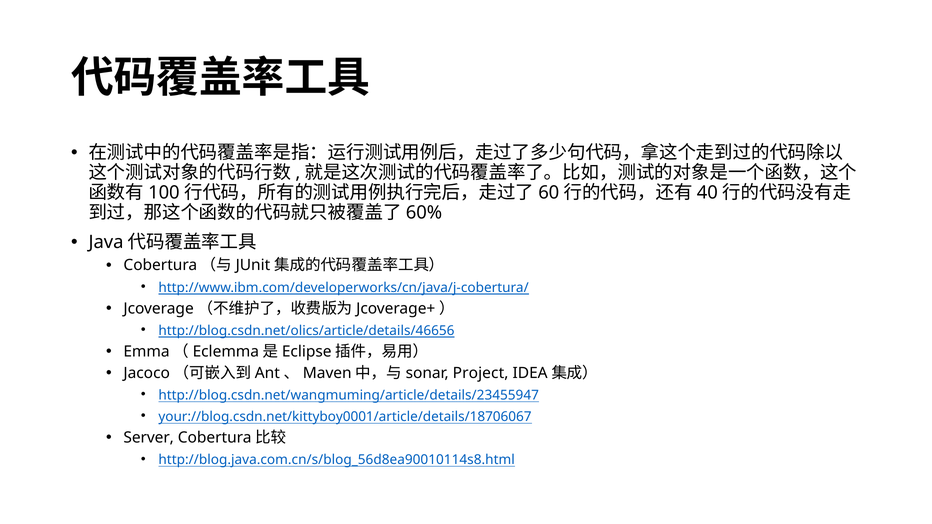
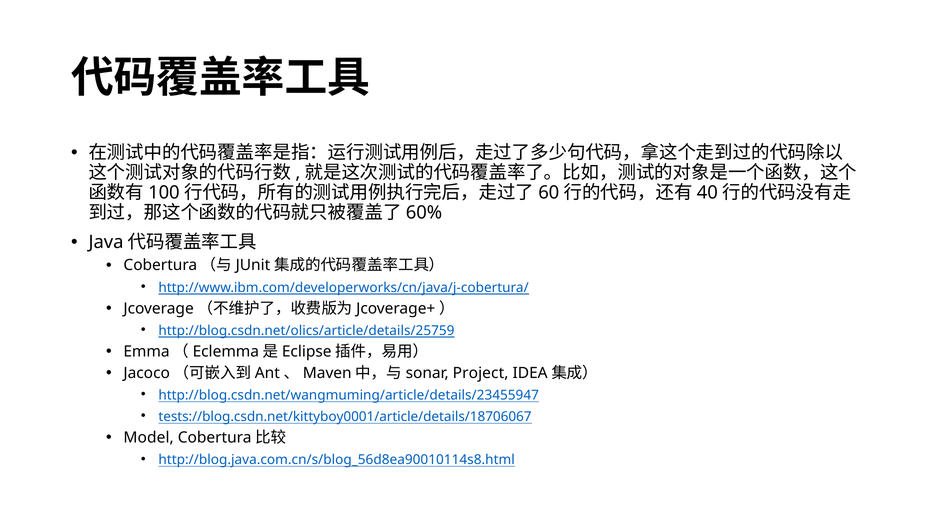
http://blog.csdn.net/olics/article/details/46656: http://blog.csdn.net/olics/article/details/46656 -> http://blog.csdn.net/olics/article/details/25759
your://blog.csdn.net/kittyboy0001/article/details/18706067: your://blog.csdn.net/kittyboy0001/article/details/18706067 -> tests://blog.csdn.net/kittyboy0001/article/details/18706067
Server: Server -> Model
